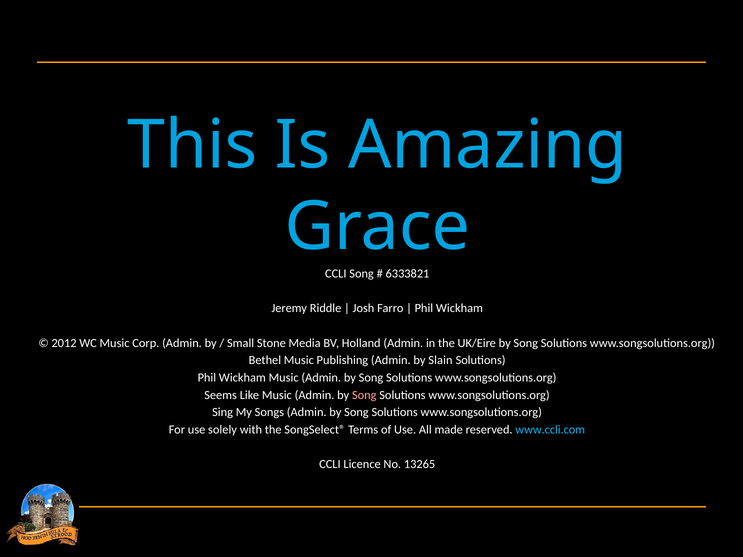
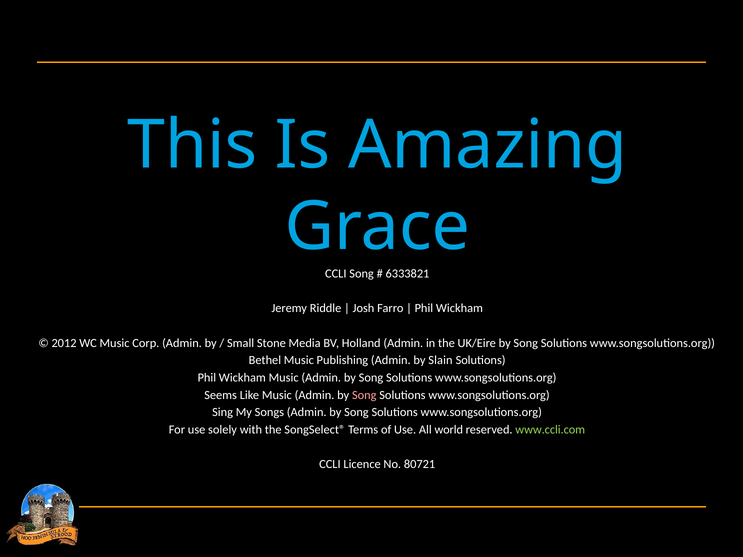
made: made -> world
www.ccli.com colour: light blue -> light green
13265: 13265 -> 80721
